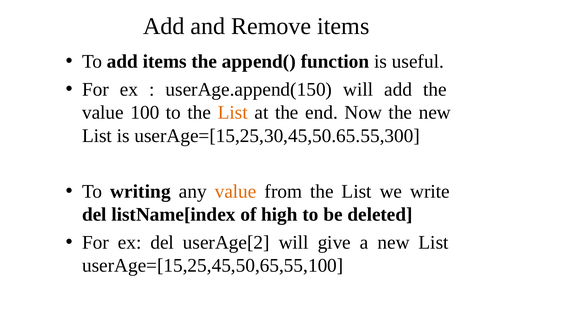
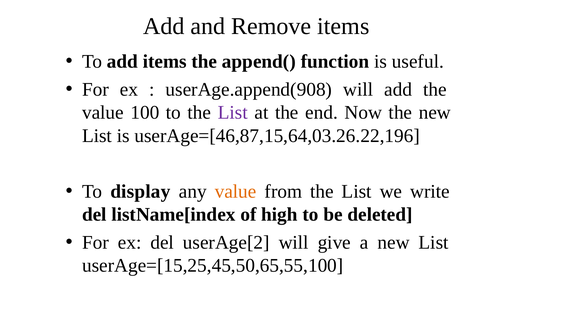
userAge.append(150: userAge.append(150 -> userAge.append(908
List at (233, 113) colour: orange -> purple
userAge=[15,25,30,45,50.65.55,300: userAge=[15,25,30,45,50.65.55,300 -> userAge=[46,87,15,64,03.26.22,196
writing: writing -> display
